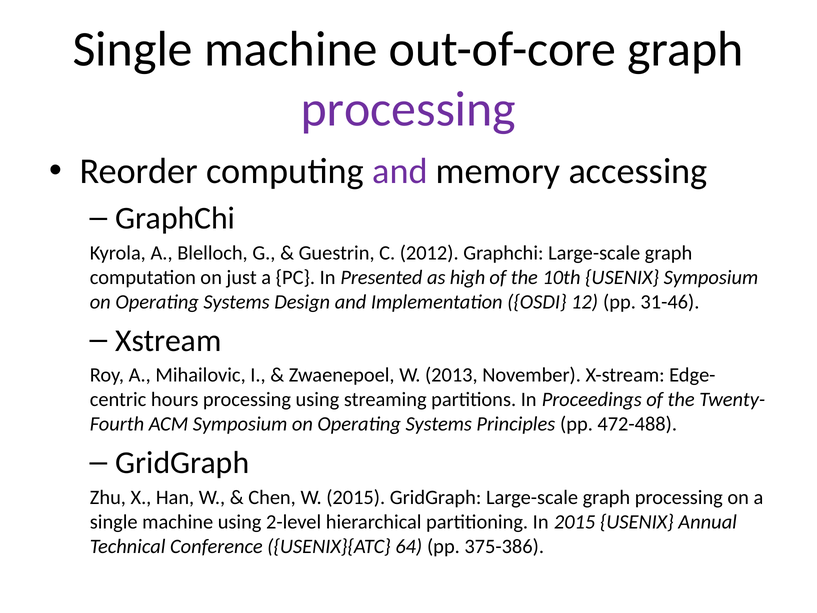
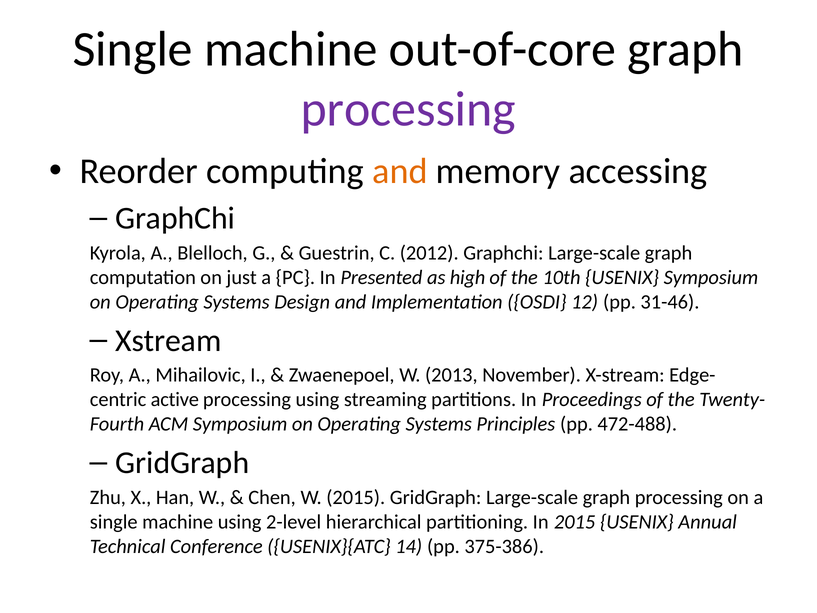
and at (400, 171) colour: purple -> orange
hours: hours -> active
64: 64 -> 14
